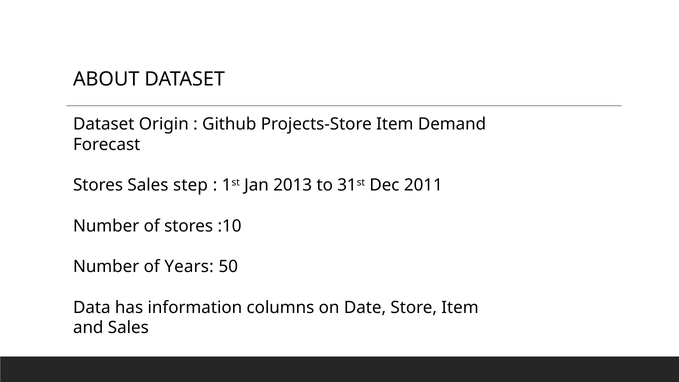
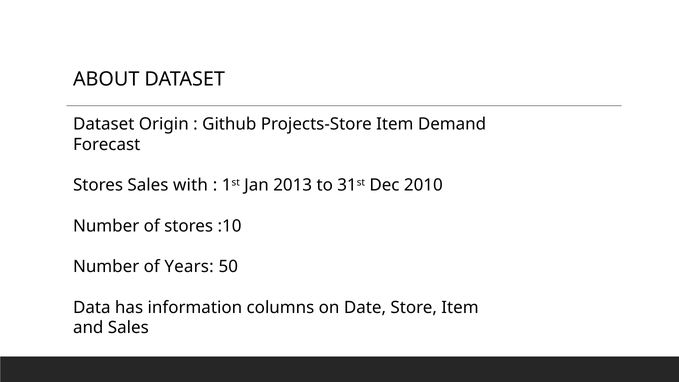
step: step -> with
2011: 2011 -> 2010
